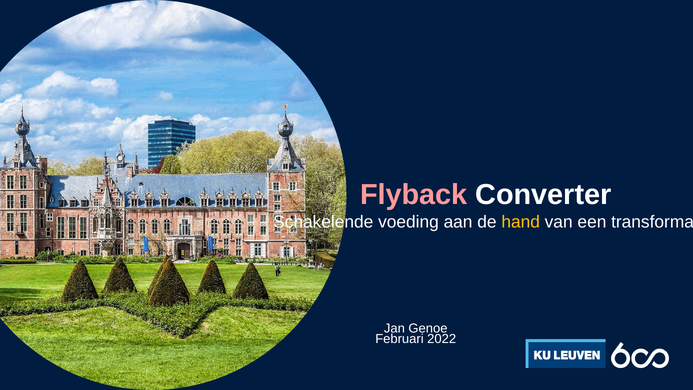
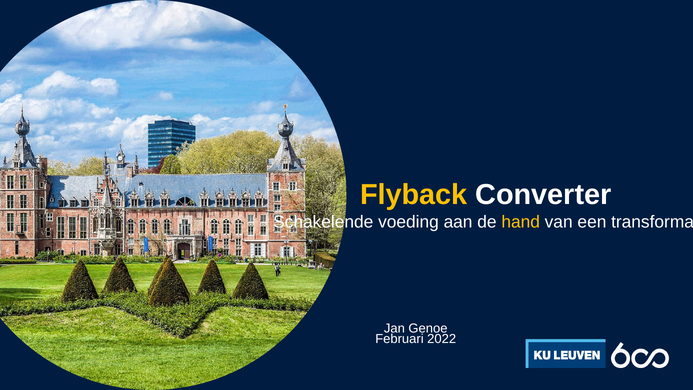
Flyback colour: pink -> yellow
